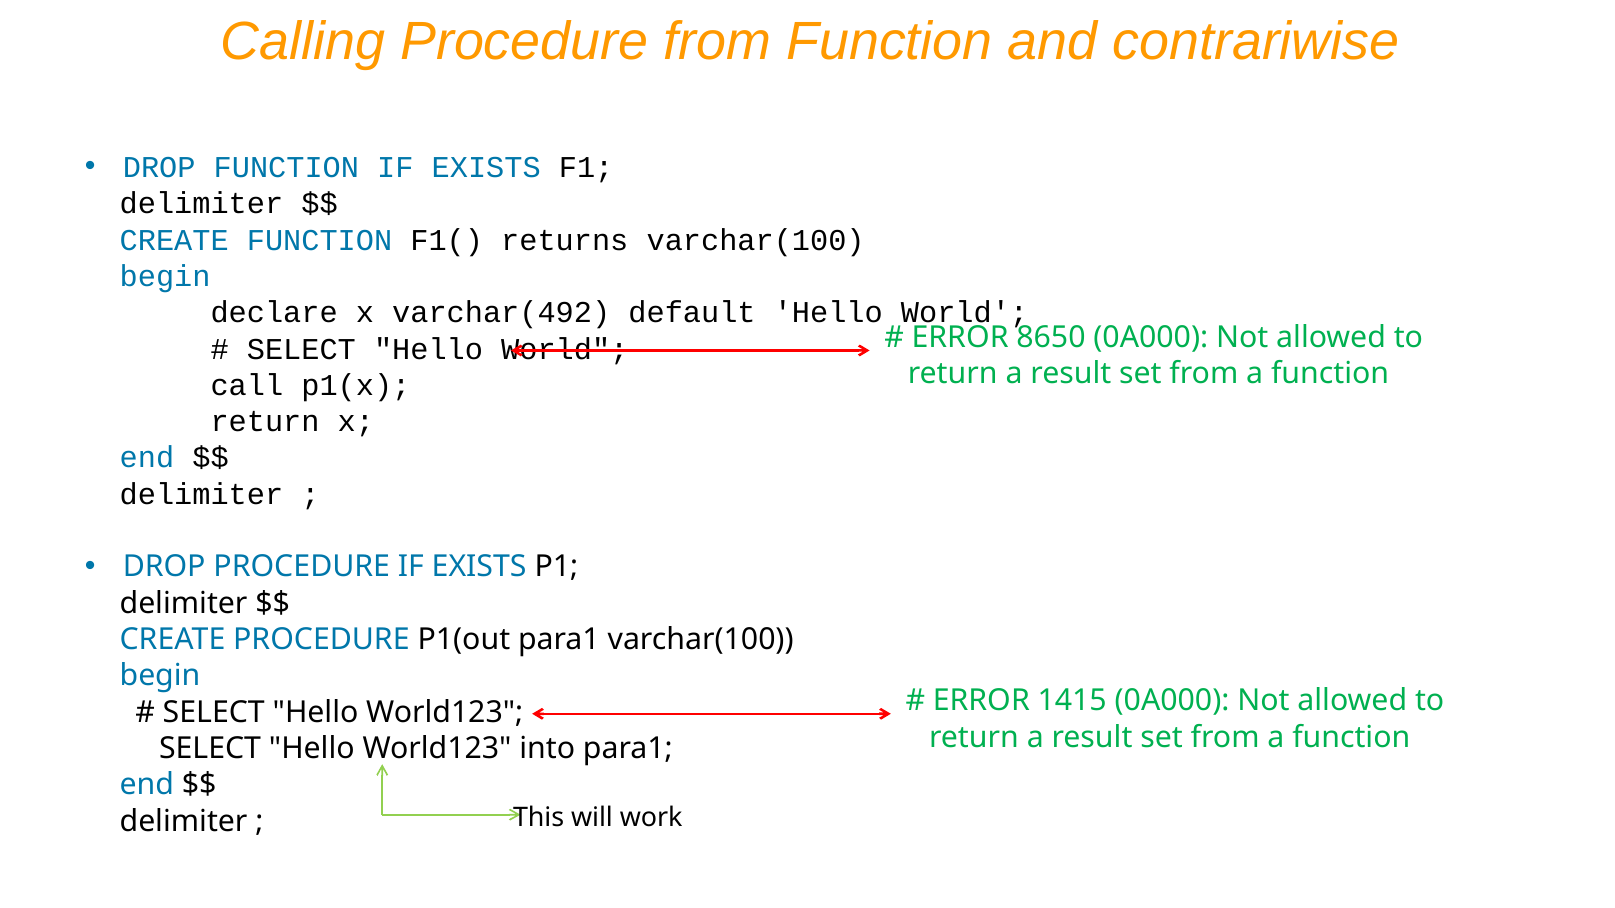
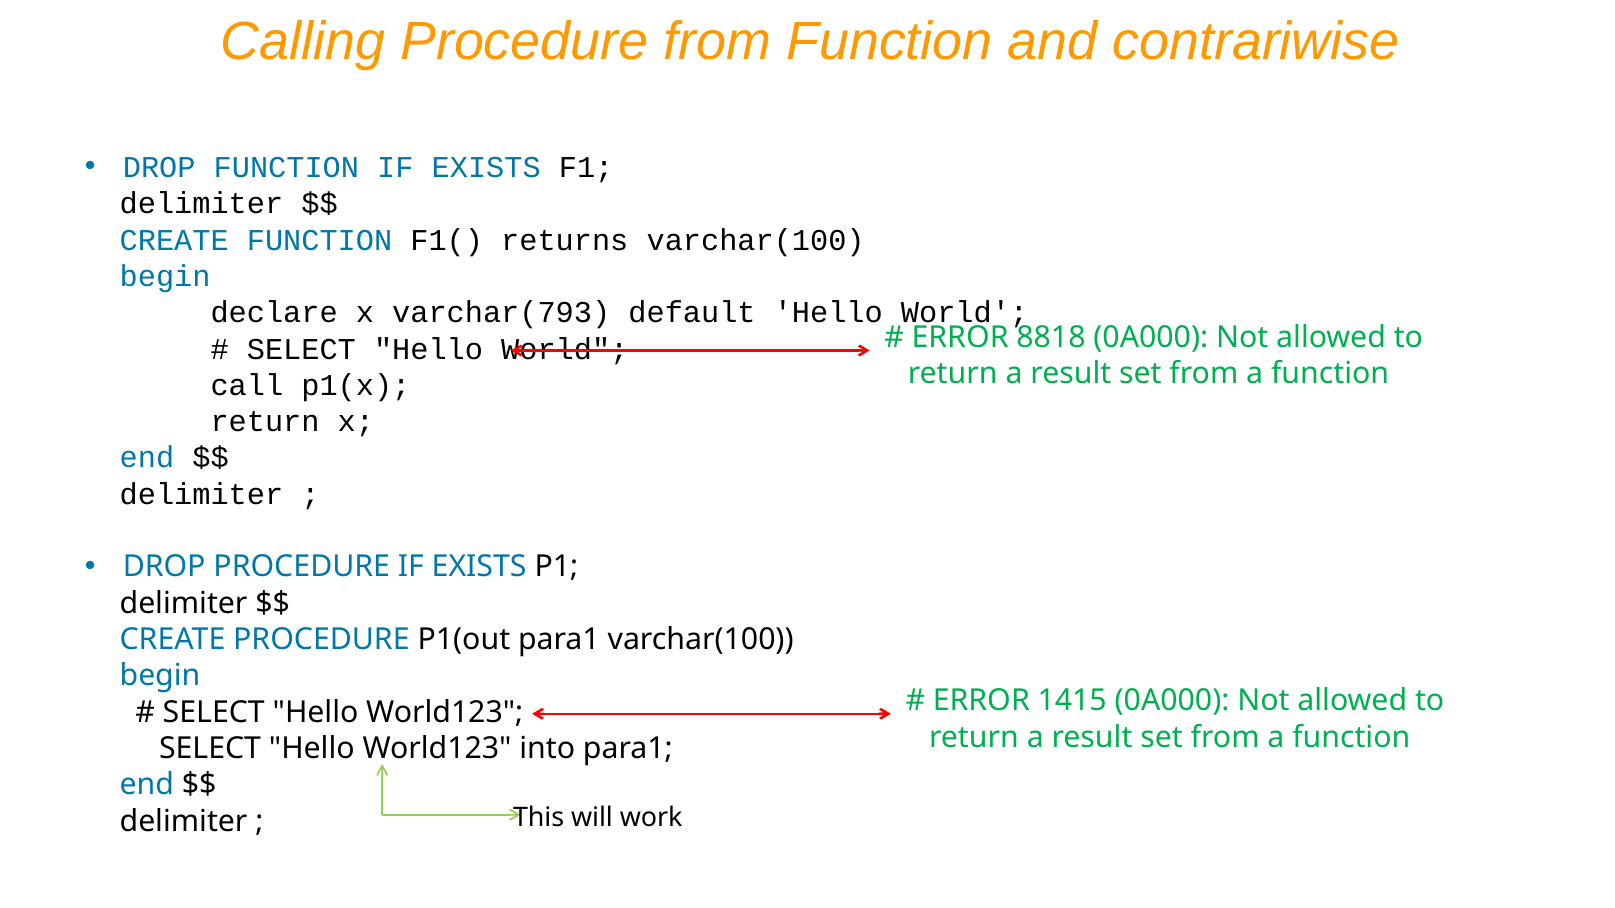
varchar(492: varchar(492 -> varchar(793
8650: 8650 -> 8818
